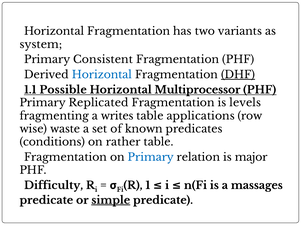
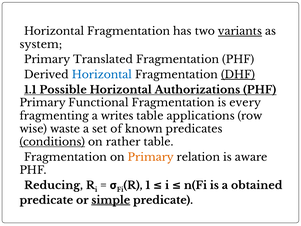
variants underline: none -> present
Consistent: Consistent -> Translated
Multiprocessor: Multiprocessor -> Authorizations
Replicated: Replicated -> Functional
levels: levels -> every
conditions underline: none -> present
Primary at (151, 157) colour: blue -> orange
major: major -> aware
Difficulty: Difficulty -> Reducing
massages: massages -> obtained
